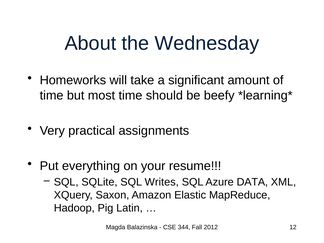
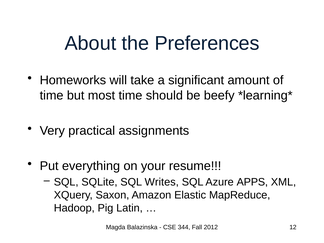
Wednesday: Wednesday -> Preferences
DATA: DATA -> APPS
